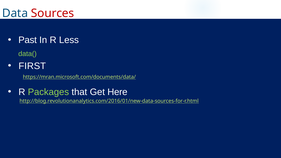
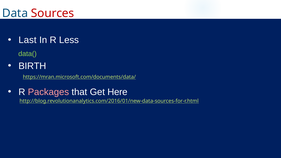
Past: Past -> Last
FIRST: FIRST -> BIRTH
Packages colour: light green -> pink
